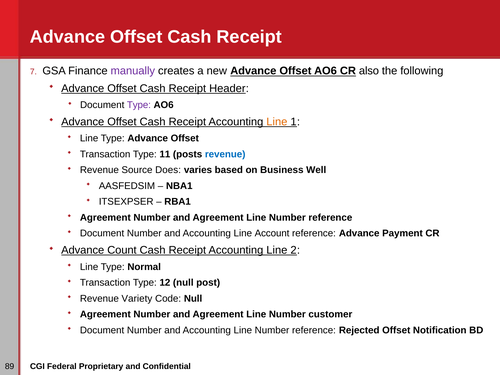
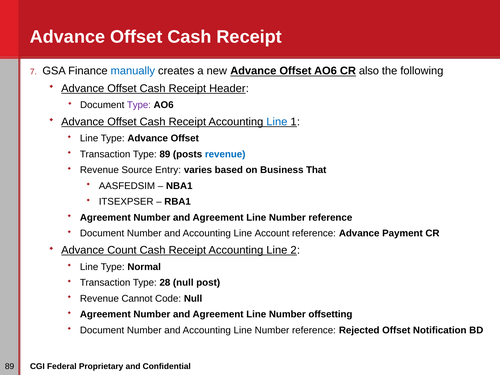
manually colour: purple -> blue
Line at (277, 122) colour: orange -> blue
Type 11: 11 -> 89
Does: Does -> Entry
Well: Well -> That
12: 12 -> 28
Variety: Variety -> Cannot
customer: customer -> offsetting
